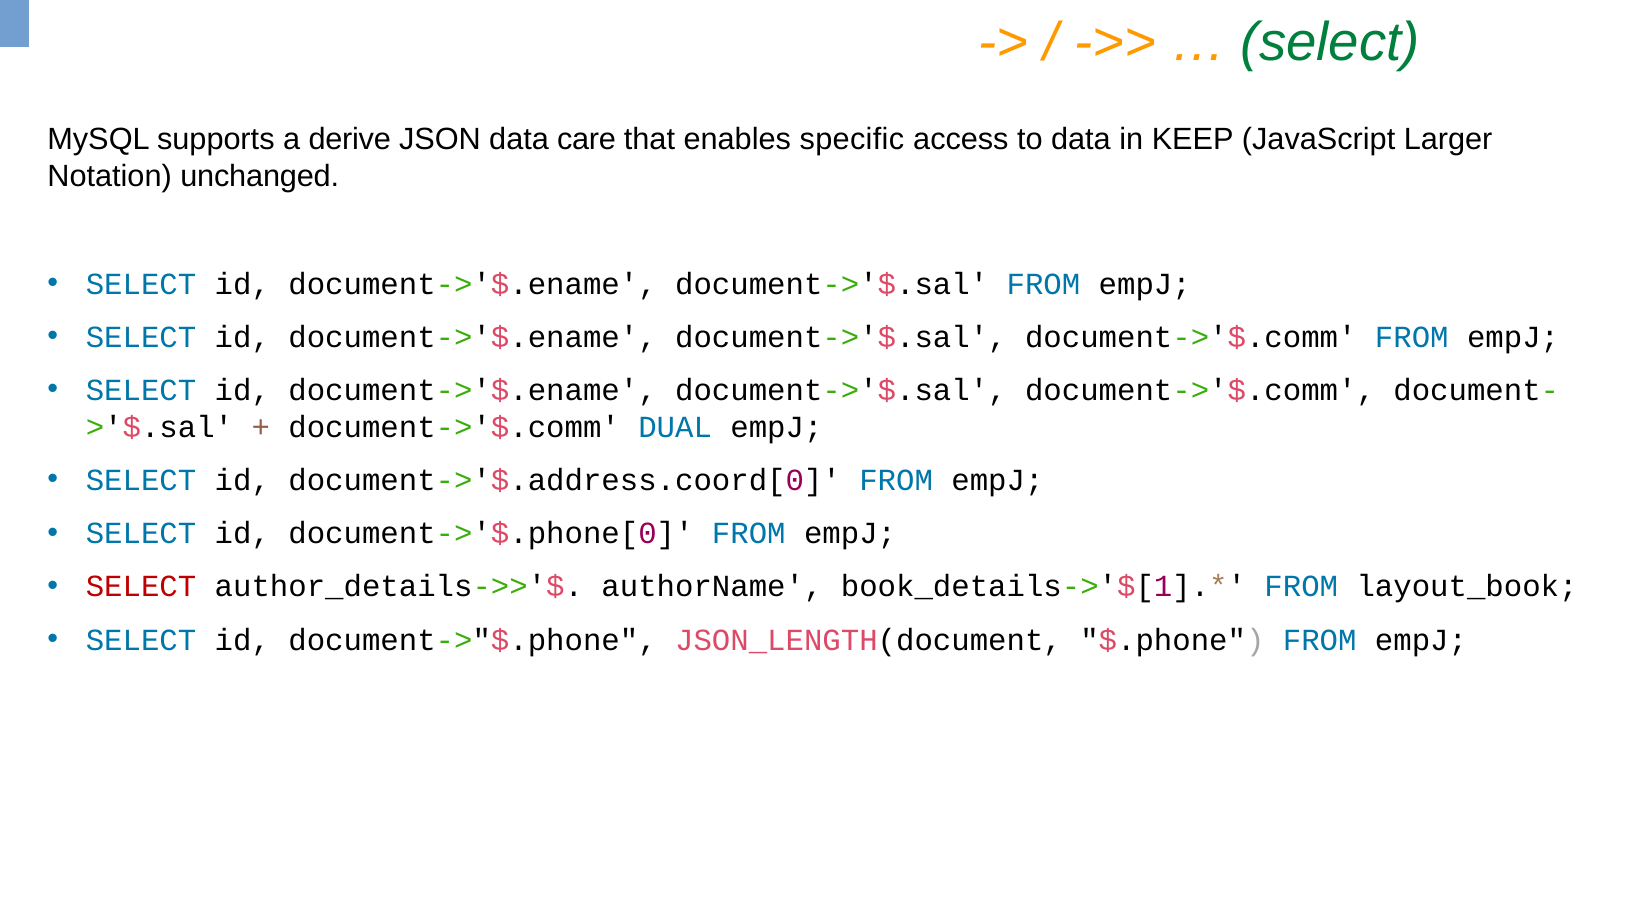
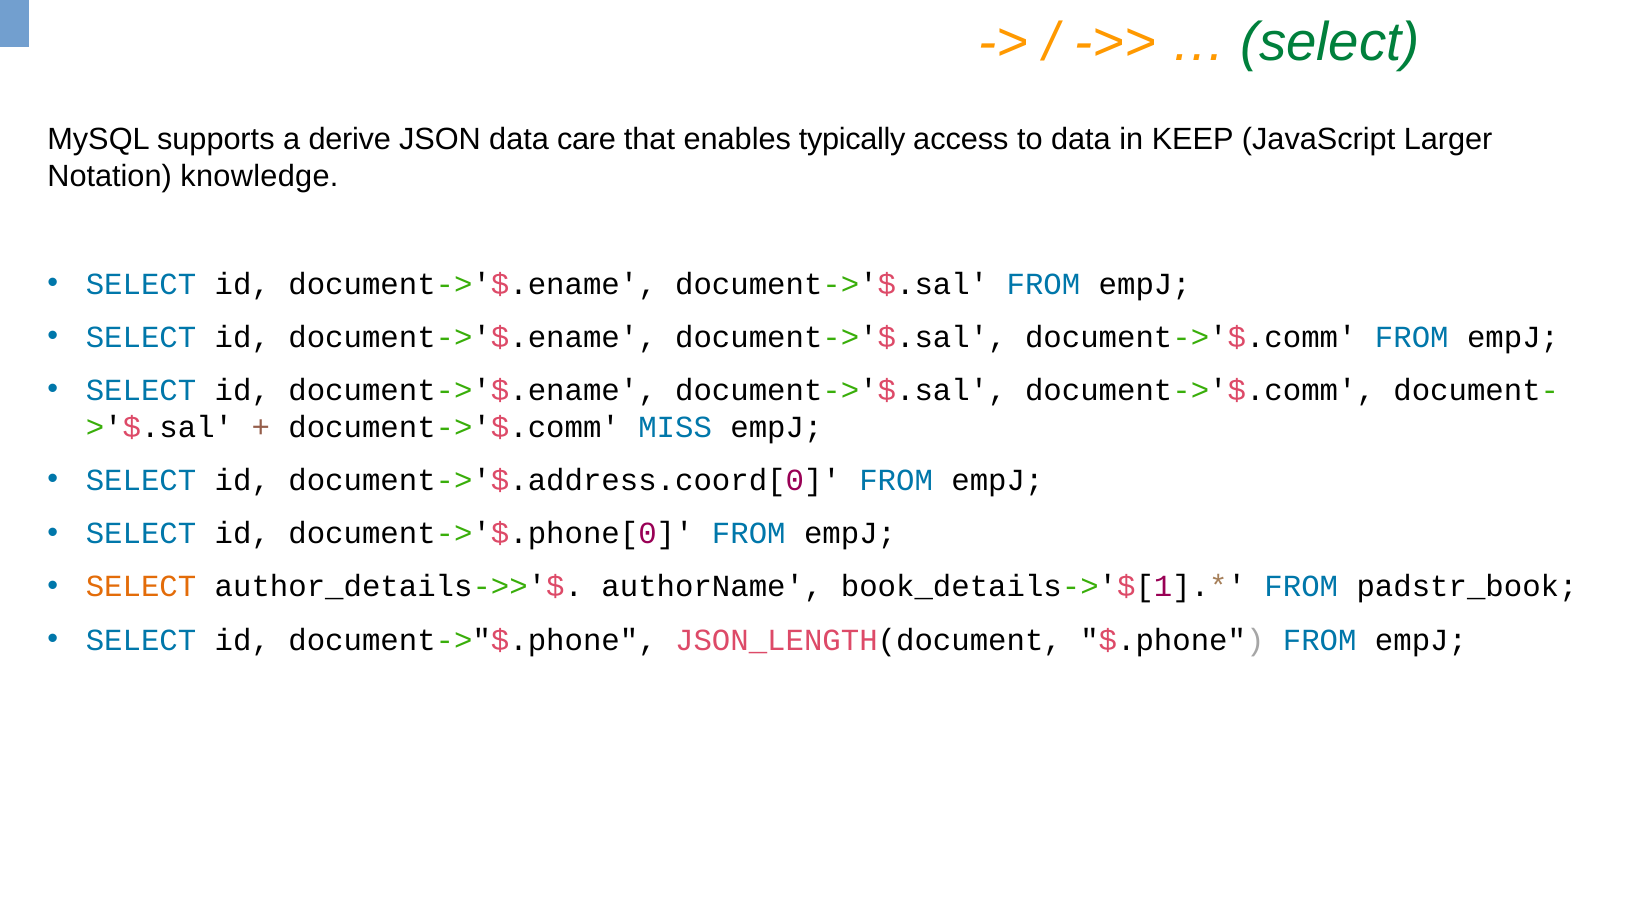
specific: specific -> typically
unchanged: unchanged -> knowledge
DUAL: DUAL -> MISS
SELECT at (141, 587) colour: red -> orange
layout_book: layout_book -> padstr_book
